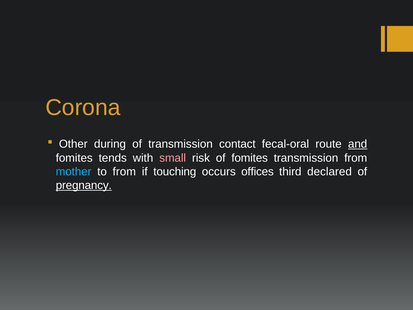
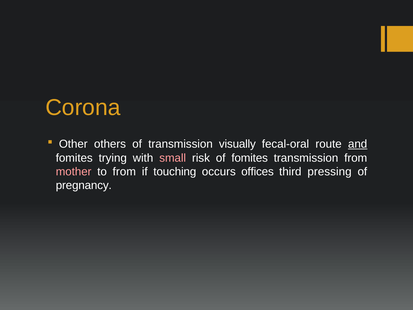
during: during -> others
contact: contact -> visually
tends: tends -> trying
mother colour: light blue -> pink
declared: declared -> pressing
pregnancy underline: present -> none
